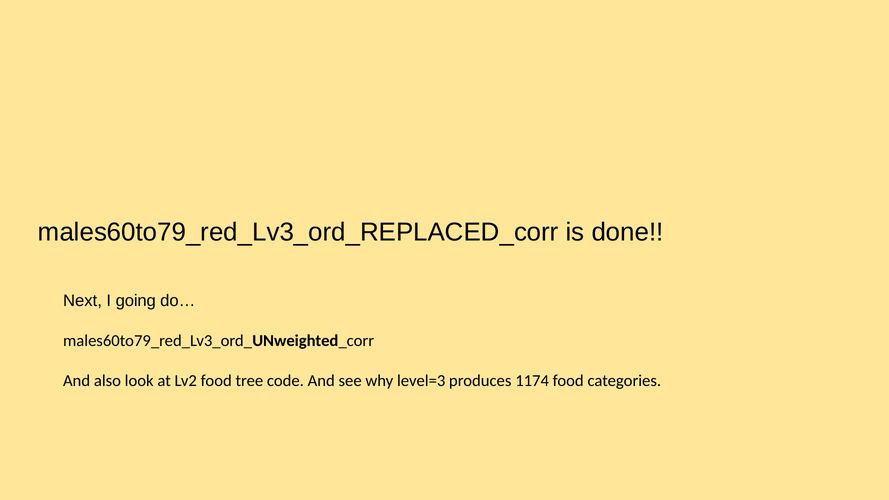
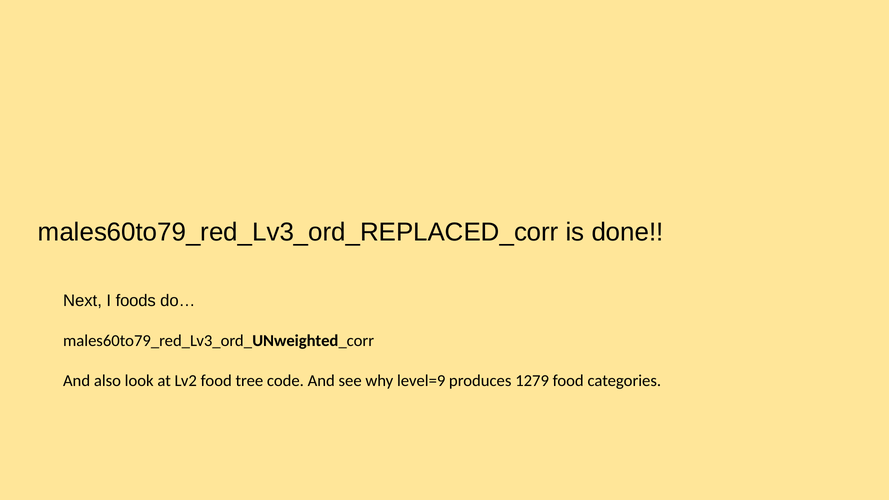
going: going -> foods
level=3: level=3 -> level=9
1174: 1174 -> 1279
